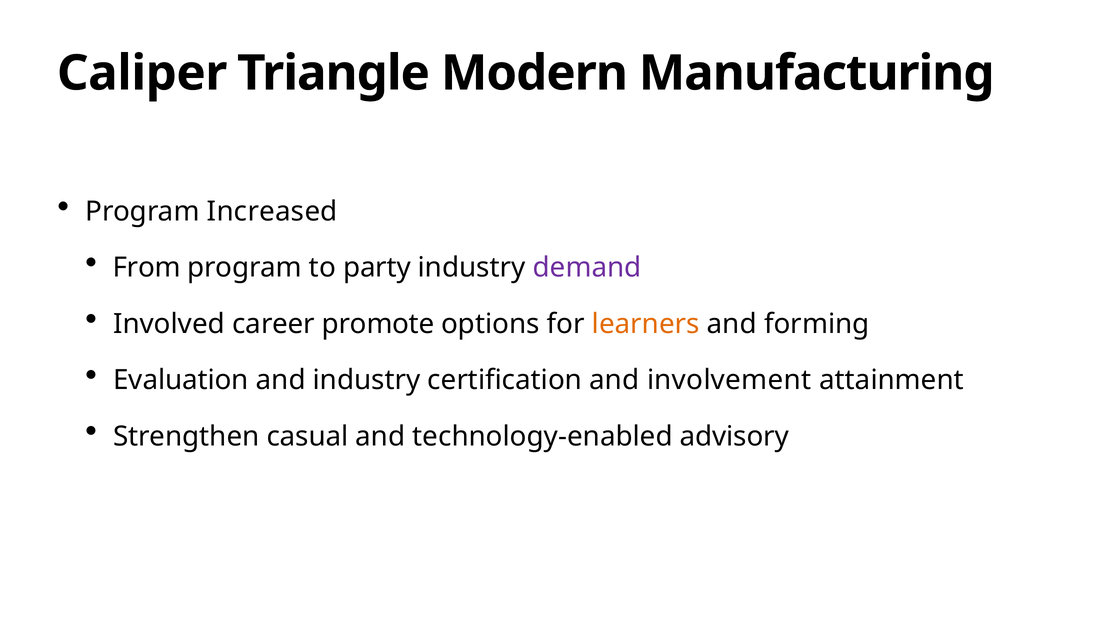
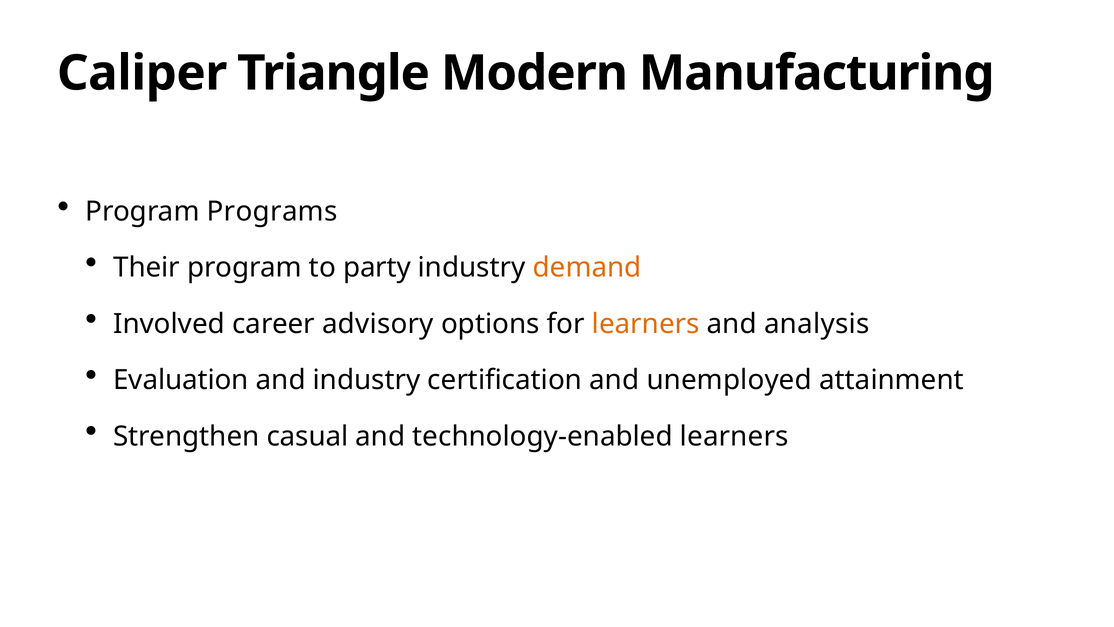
Increased: Increased -> Programs
From: From -> Their
demand colour: purple -> orange
promote: promote -> advisory
forming: forming -> analysis
involvement: involvement -> unemployed
technology-enabled advisory: advisory -> learners
